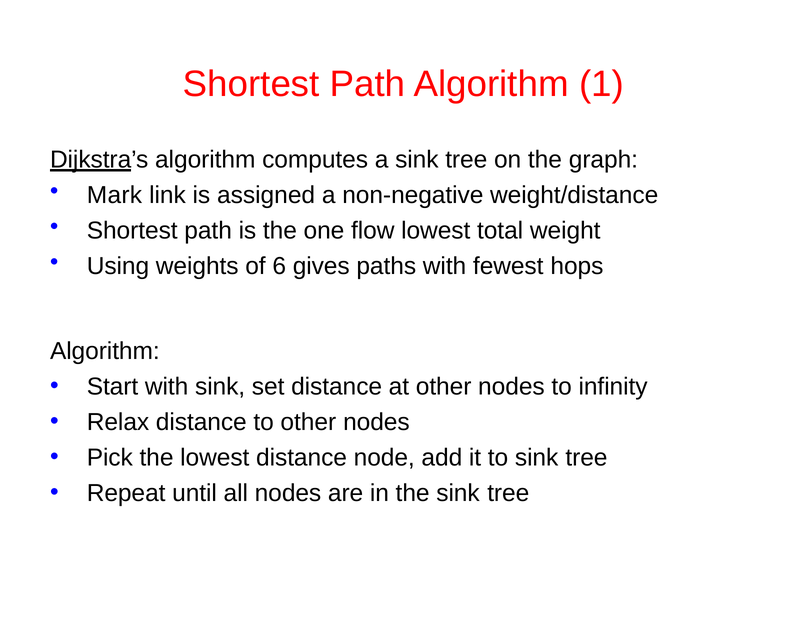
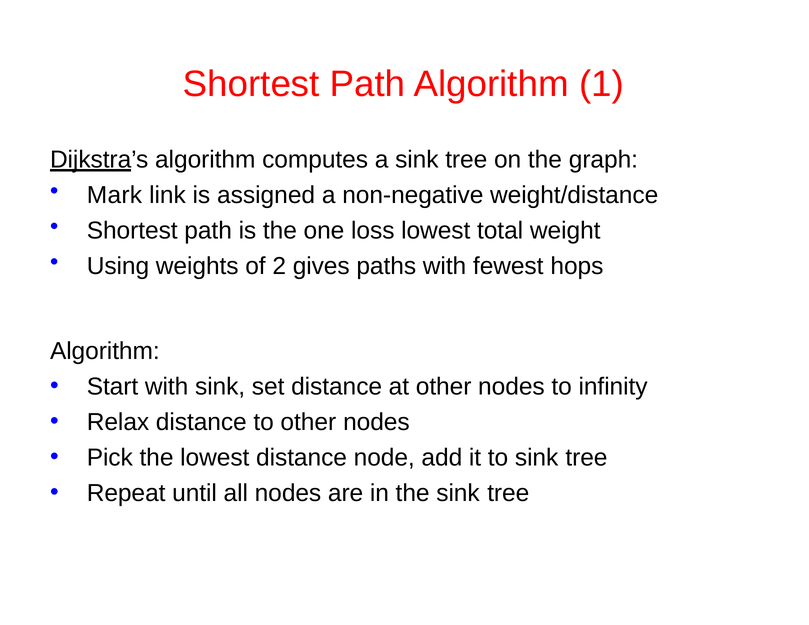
flow: flow -> loss
6: 6 -> 2
